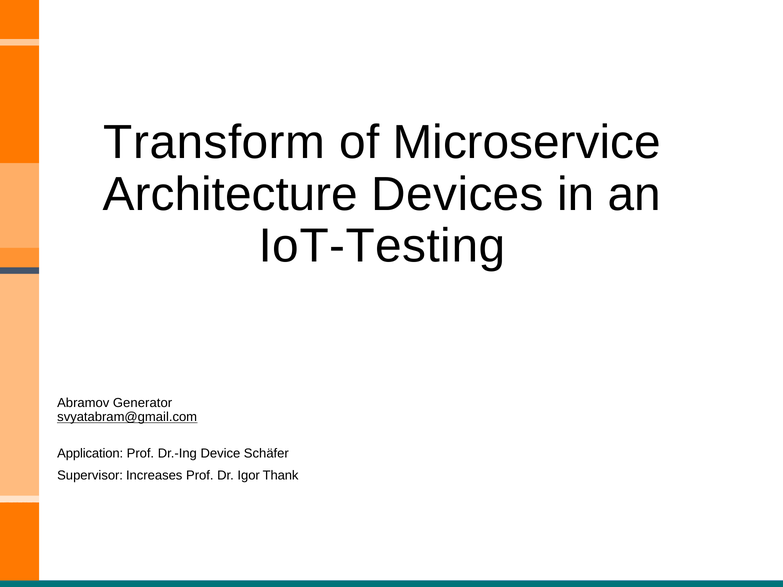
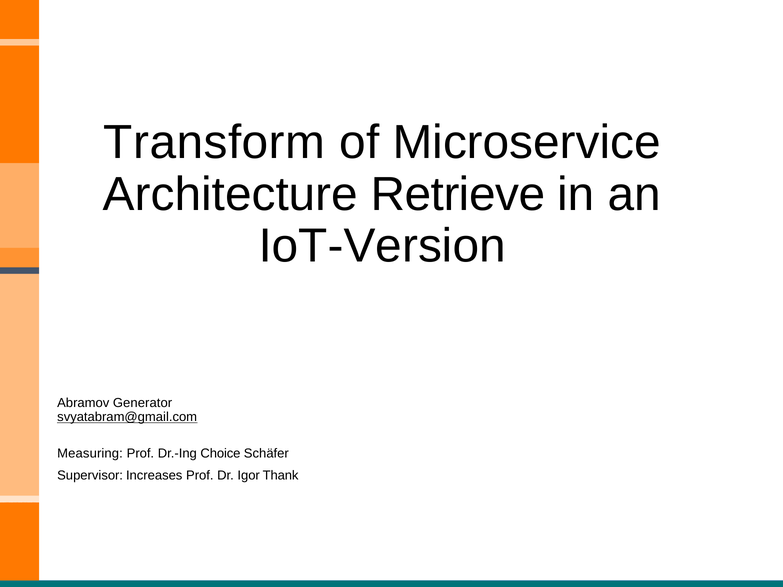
Devices: Devices -> Retrieve
IoT-Testing: IoT-Testing -> IoT-Version
Application: Application -> Measuring
Device: Device -> Choice
